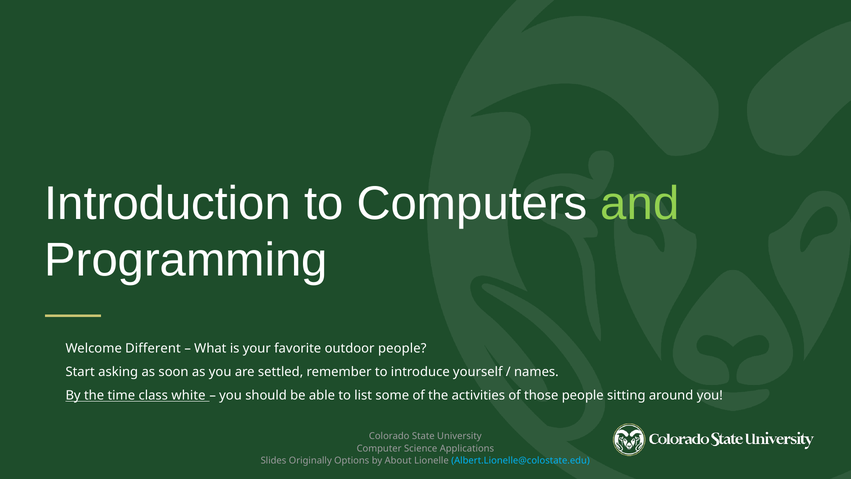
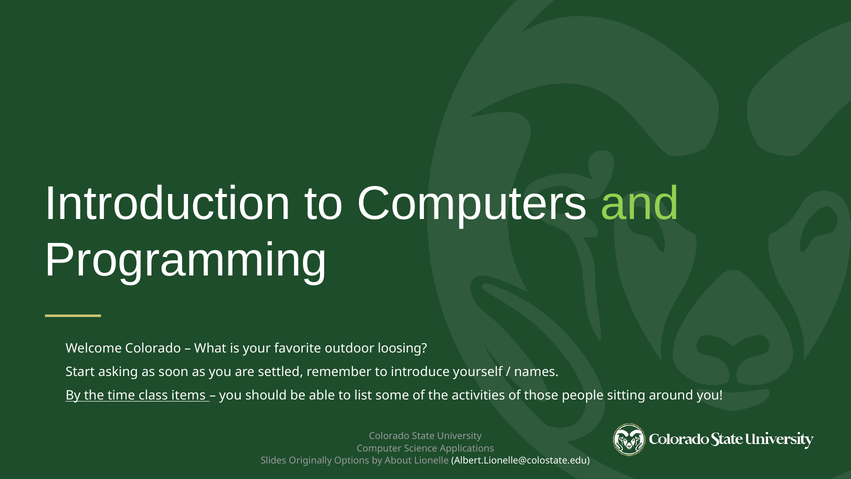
Welcome Different: Different -> Colorado
outdoor people: people -> loosing
white: white -> items
Albert.Lionelle@colostate.edu colour: light blue -> white
